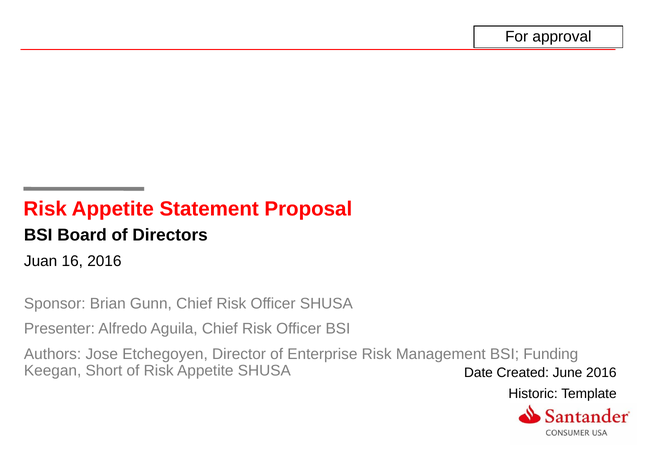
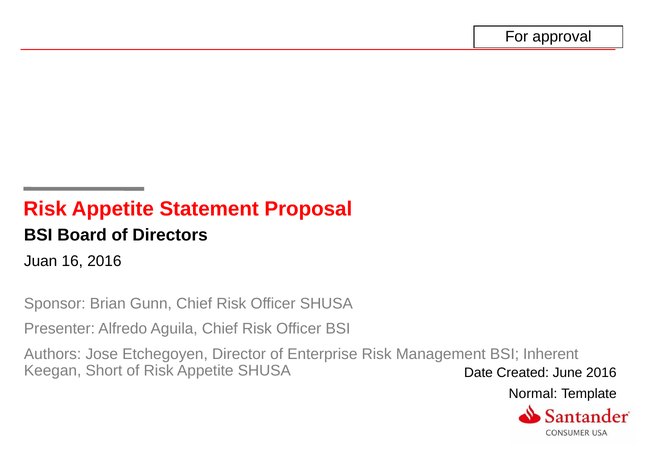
Funding: Funding -> Inherent
Historic: Historic -> Normal
